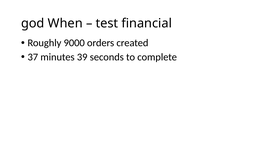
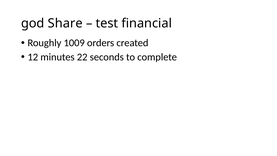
When: When -> Share
9000: 9000 -> 1009
37: 37 -> 12
39: 39 -> 22
